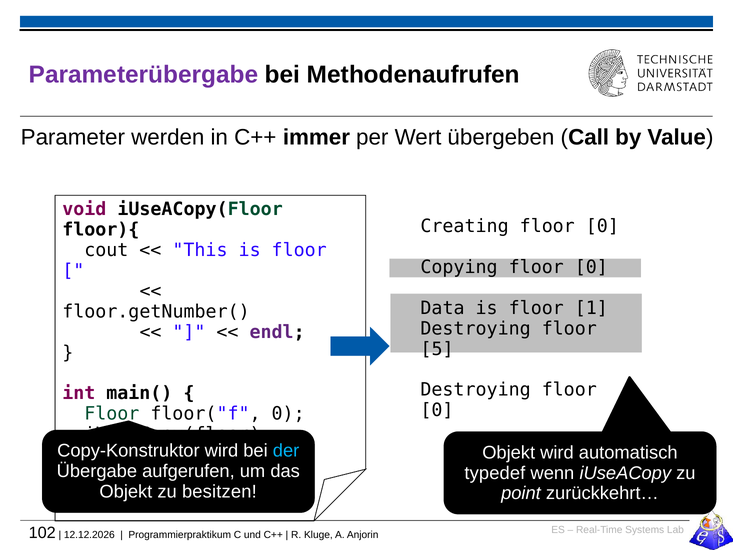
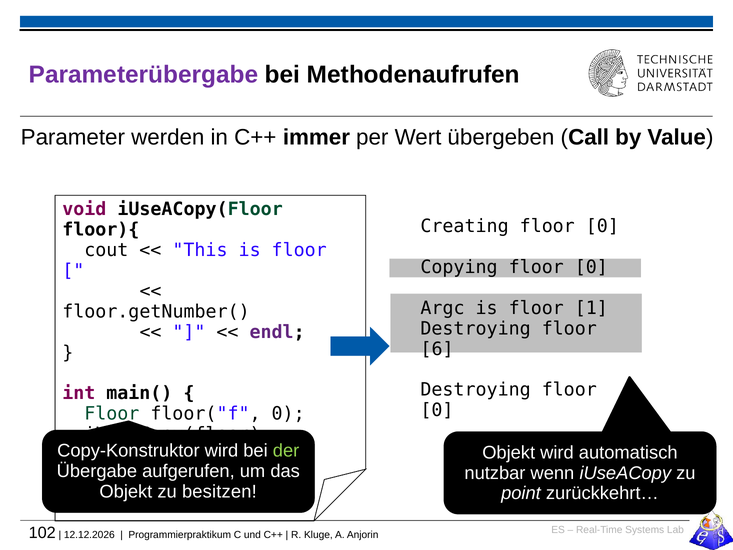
Data: Data -> Argc
5: 5 -> 6
der colour: light blue -> light green
typedef: typedef -> nutzbar
